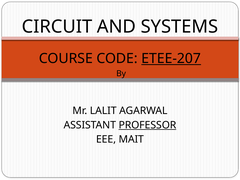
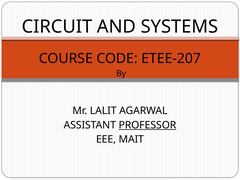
ETEE-207 underline: present -> none
